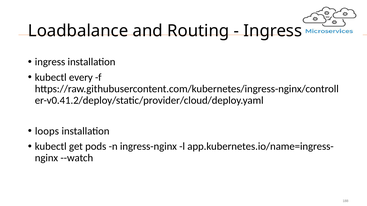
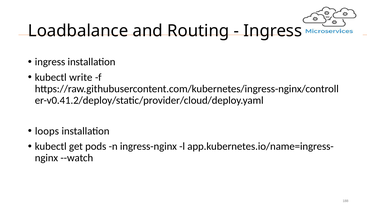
every: every -> write
